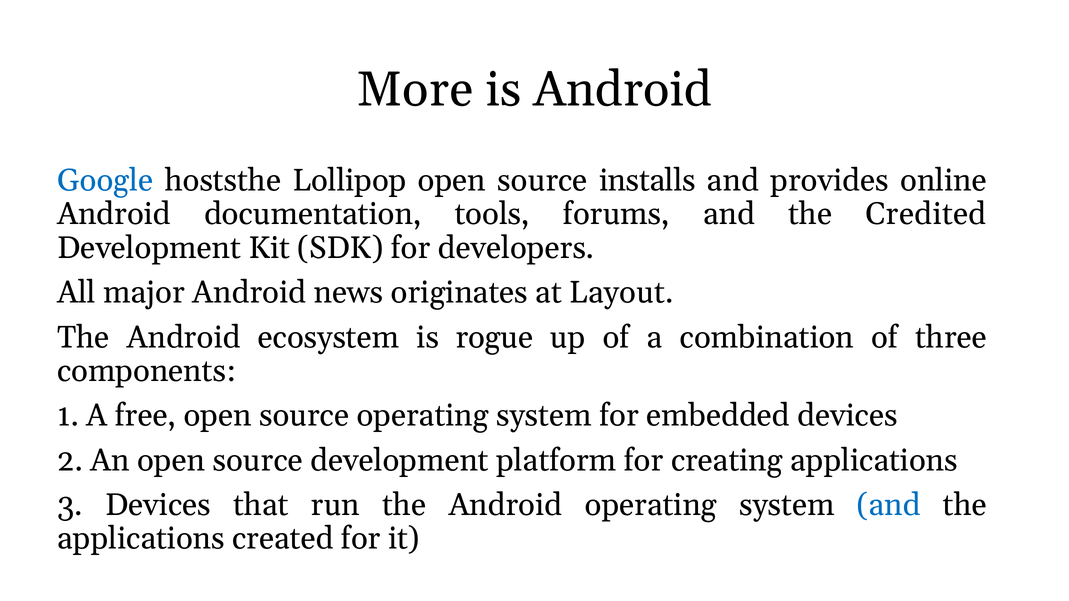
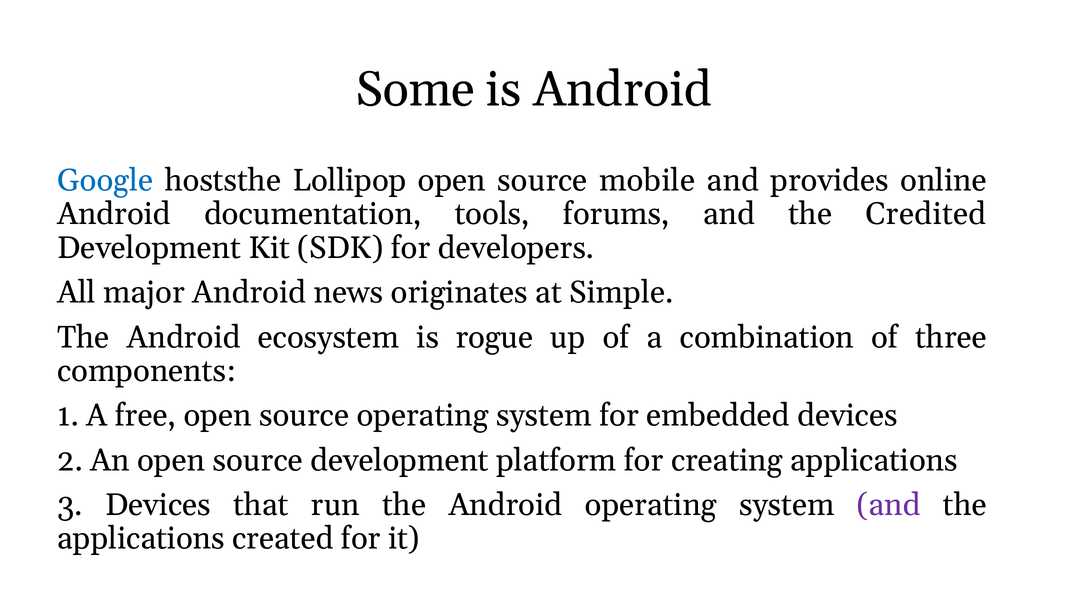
More: More -> Some
installs: installs -> mobile
Layout: Layout -> Simple
and at (889, 505) colour: blue -> purple
